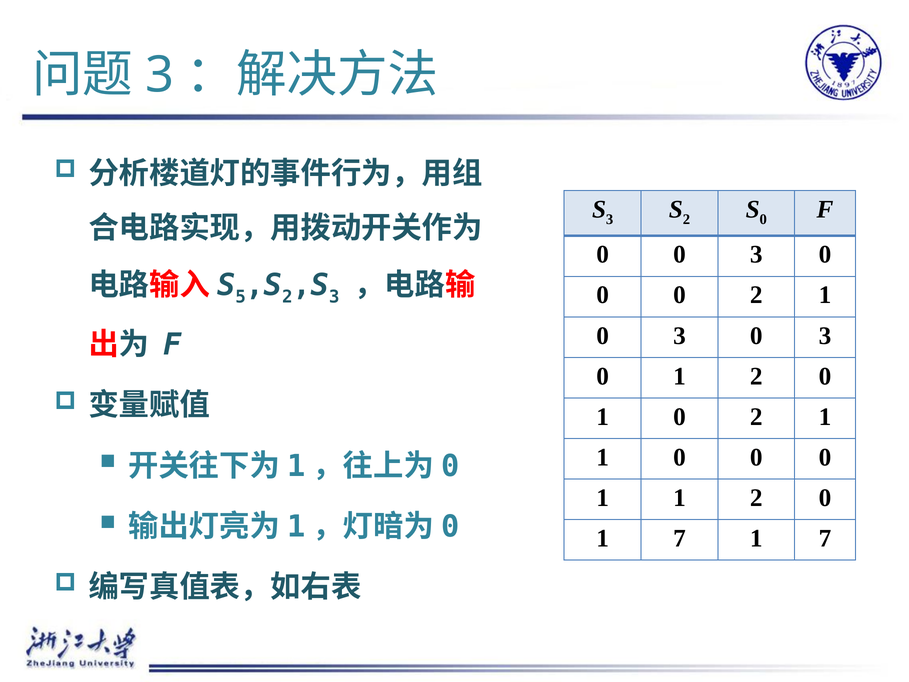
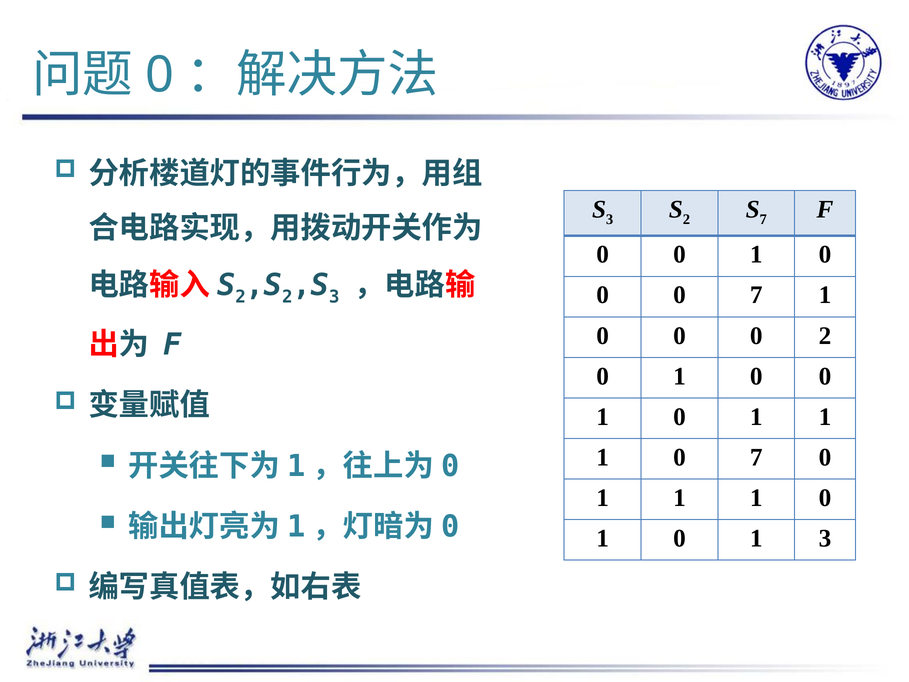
3 at (159, 75): 3 -> 0
0 at (763, 219): 0 -> 7
3 at (756, 255): 3 -> 1
5 at (241, 297): 5 -> 2
0 0 2: 2 -> 7
3 at (679, 336): 3 -> 0
3 at (825, 336): 3 -> 2
2 at (756, 376): 2 -> 0
2 at (756, 417): 2 -> 1
1 0 0: 0 -> 7
2 at (756, 498): 2 -> 1
7 at (679, 538): 7 -> 0
7 at (825, 538): 7 -> 3
